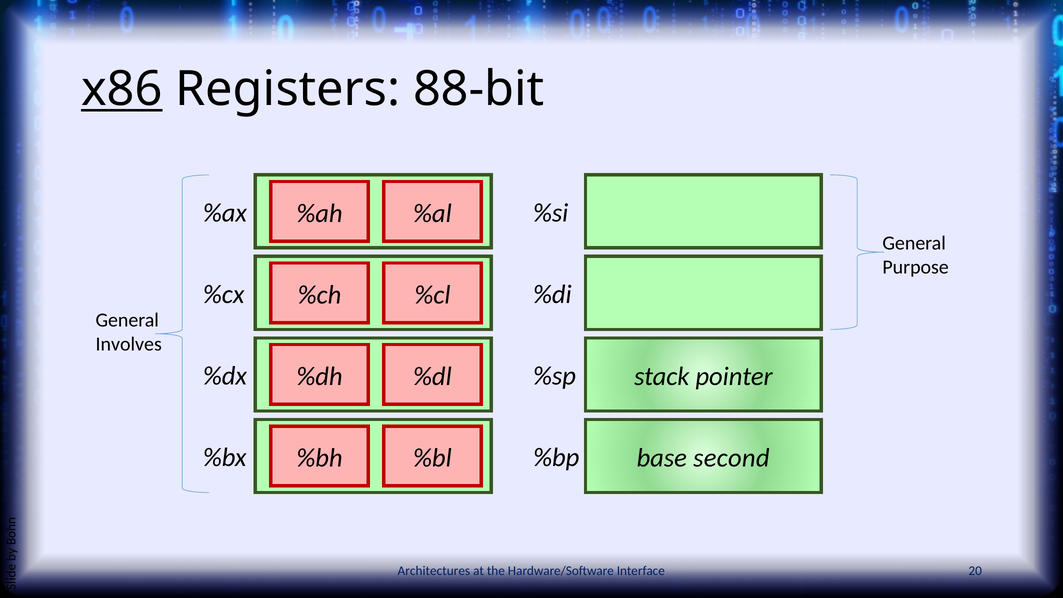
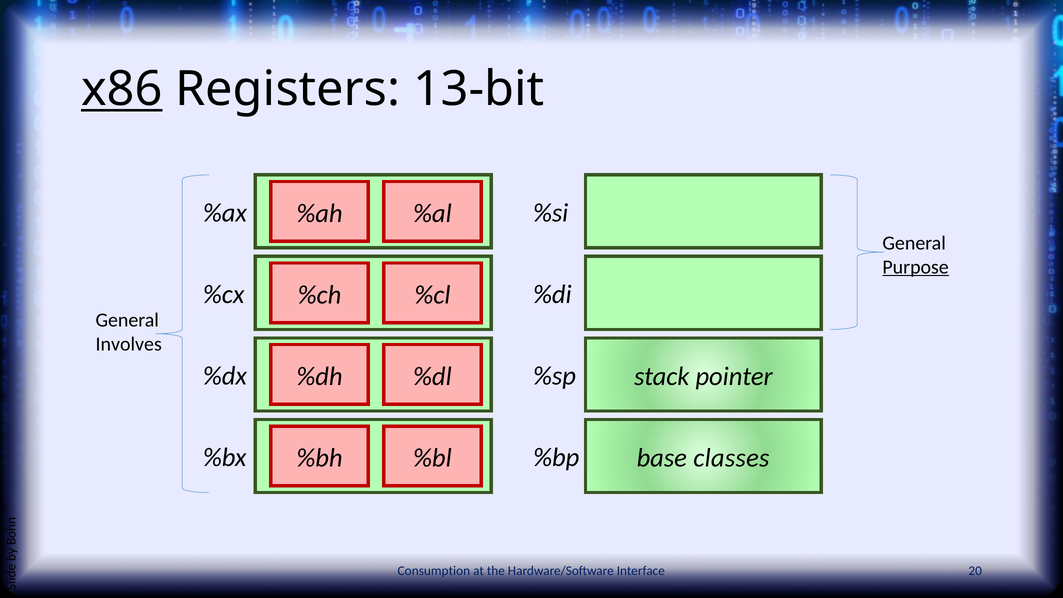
88-bit: 88-bit -> 13-bit
Purpose underline: none -> present
second: second -> classes
Architectures: Architectures -> Consumption
